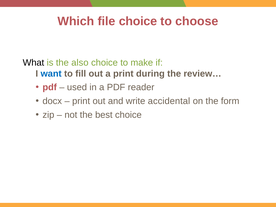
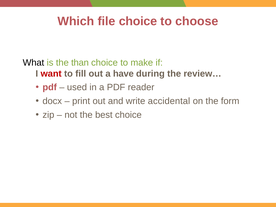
also: also -> than
want colour: blue -> red
a print: print -> have
